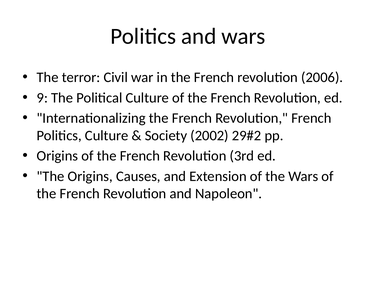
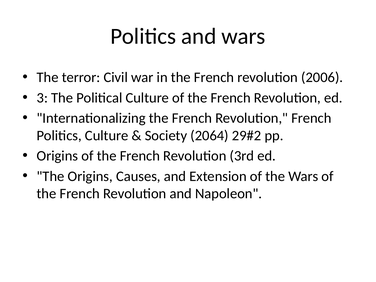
9: 9 -> 3
2002: 2002 -> 2064
